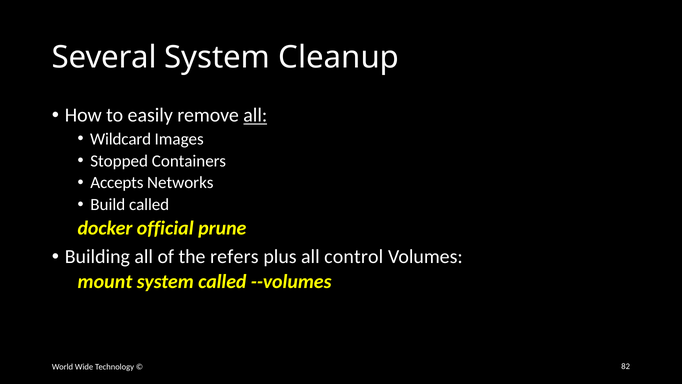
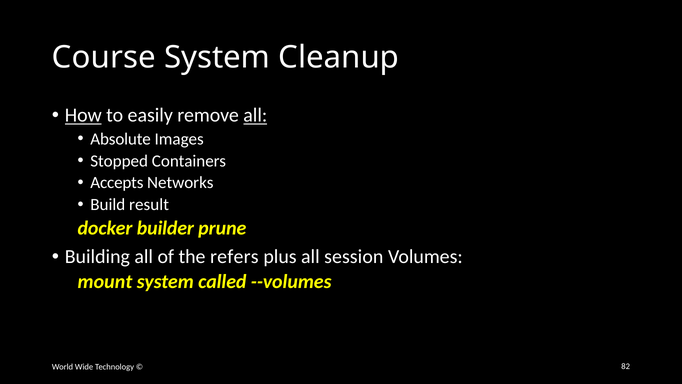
Several: Several -> Course
How underline: none -> present
Wildcard: Wildcard -> Absolute
Build called: called -> result
official: official -> builder
control: control -> session
